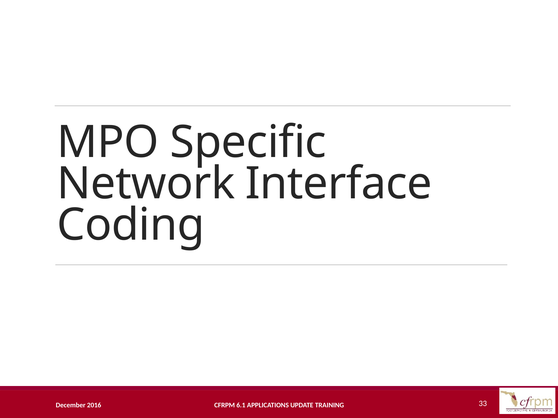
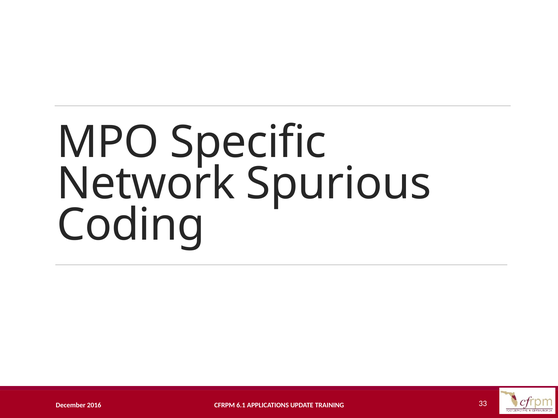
Interface: Interface -> Spurious
